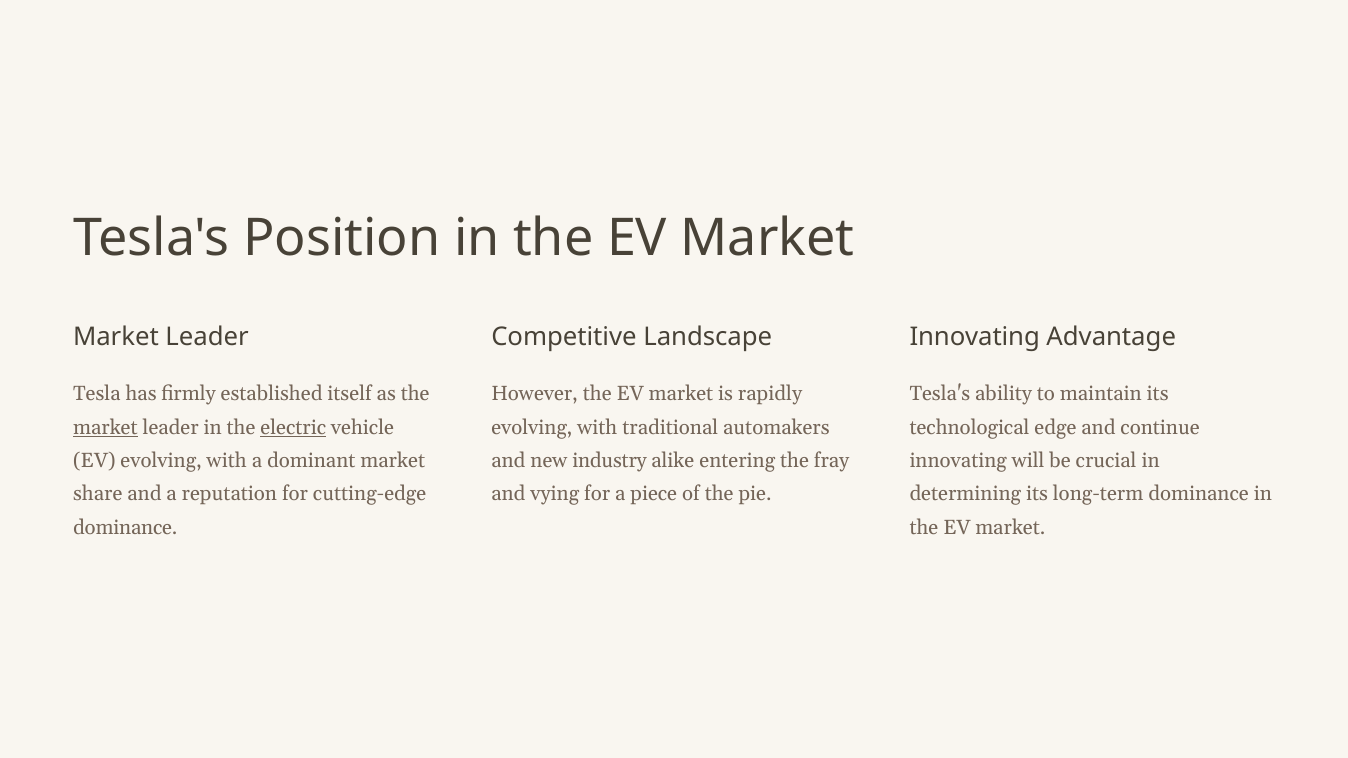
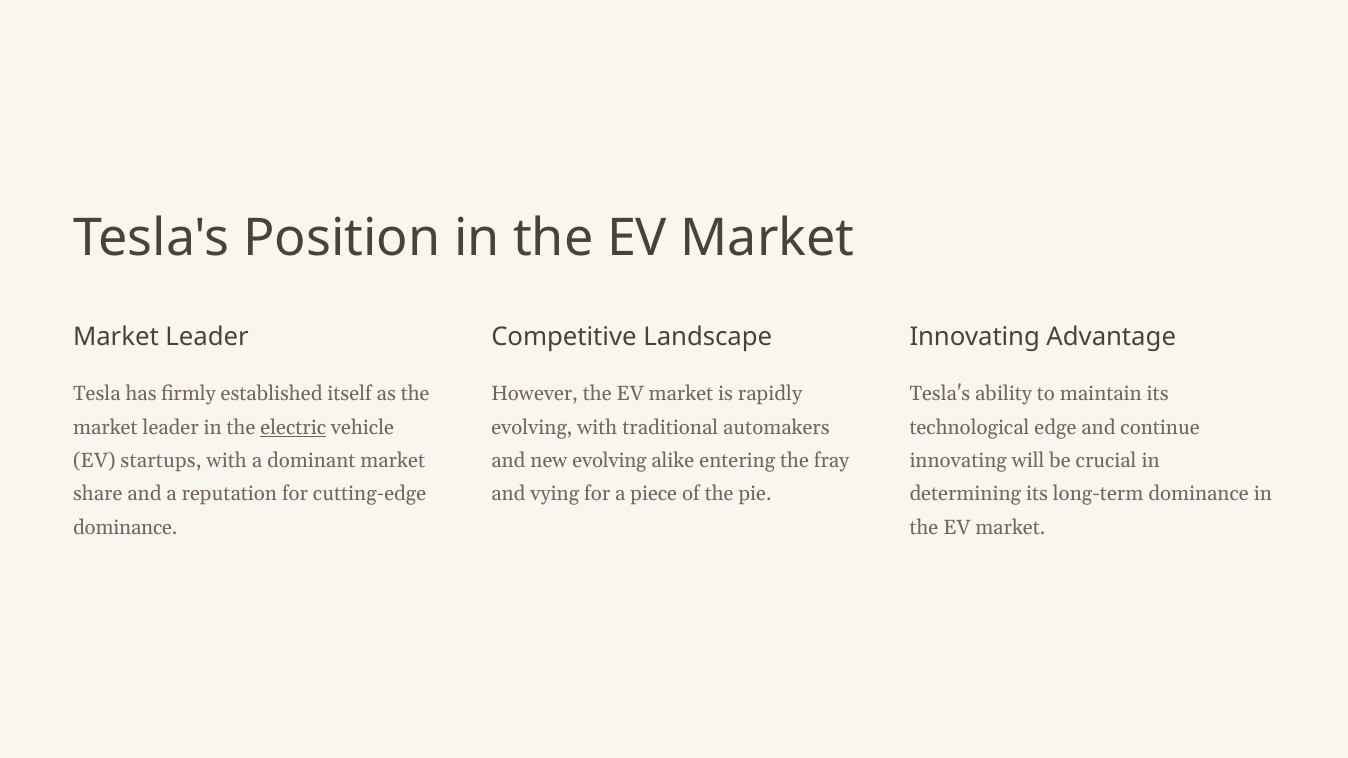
market at (105, 427) underline: present -> none
EV evolving: evolving -> startups
new industry: industry -> evolving
